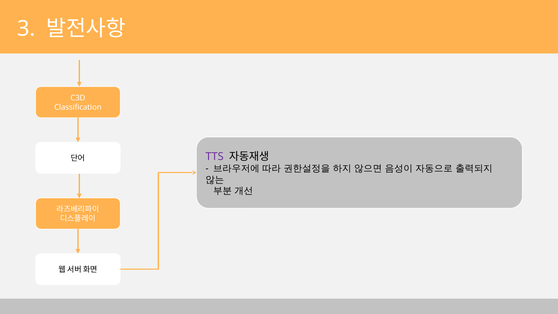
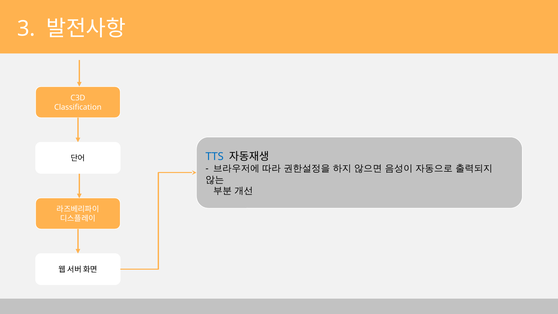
TTS colour: purple -> blue
